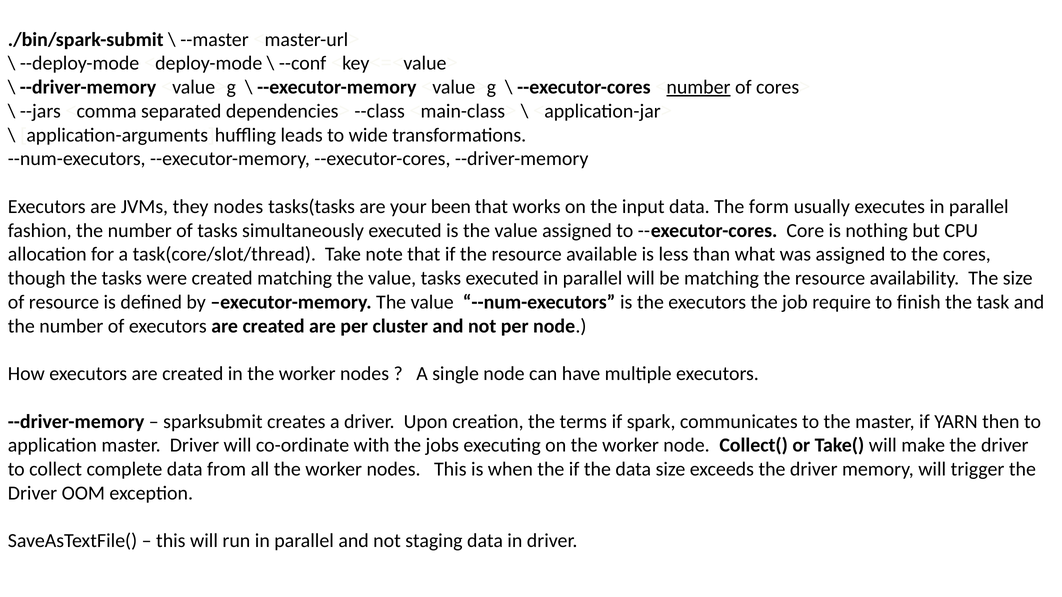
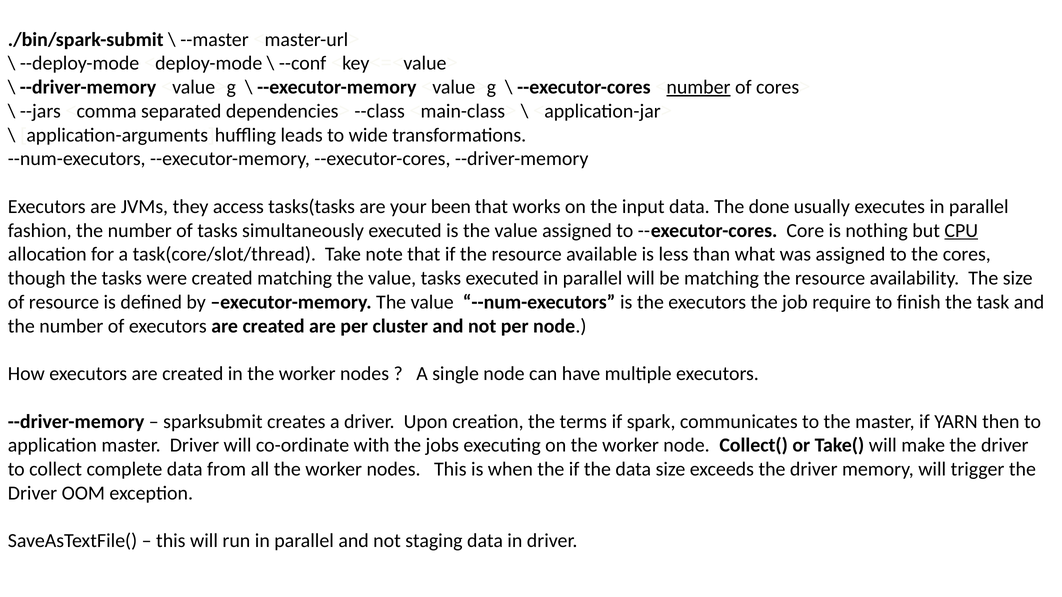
they nodes: nodes -> access
form: form -> done
CPU underline: none -> present
